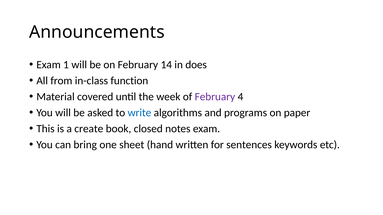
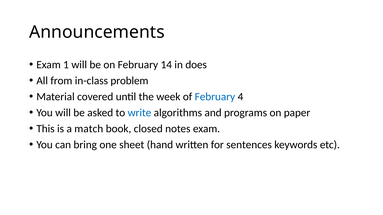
function: function -> problem
February at (215, 97) colour: purple -> blue
create: create -> match
